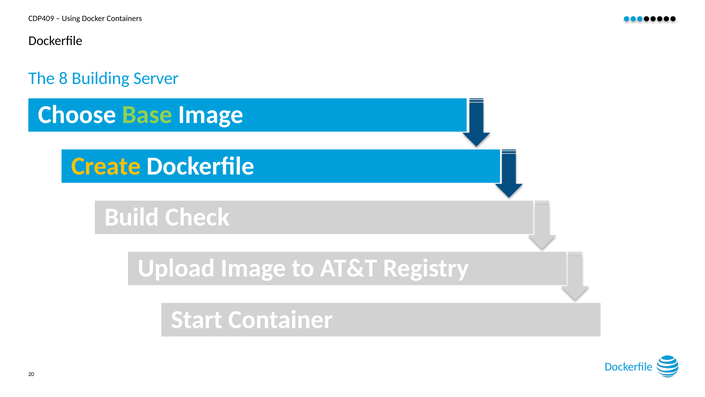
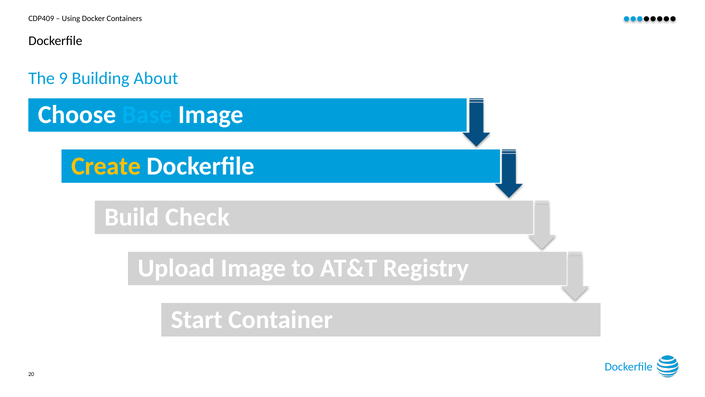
8: 8 -> 9
Server: Server -> About
Base colour: light green -> light blue
